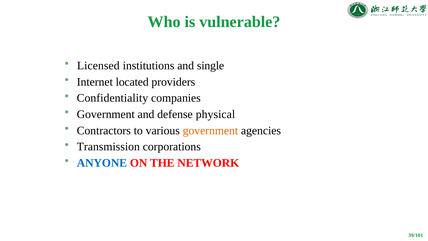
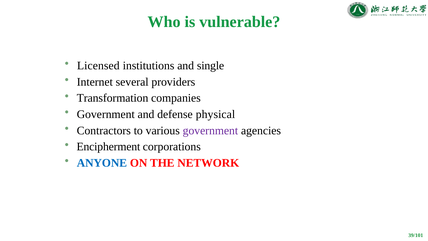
located: located -> several
Confidentiality: Confidentiality -> Transformation
government at (210, 130) colour: orange -> purple
Transmission: Transmission -> Encipherment
